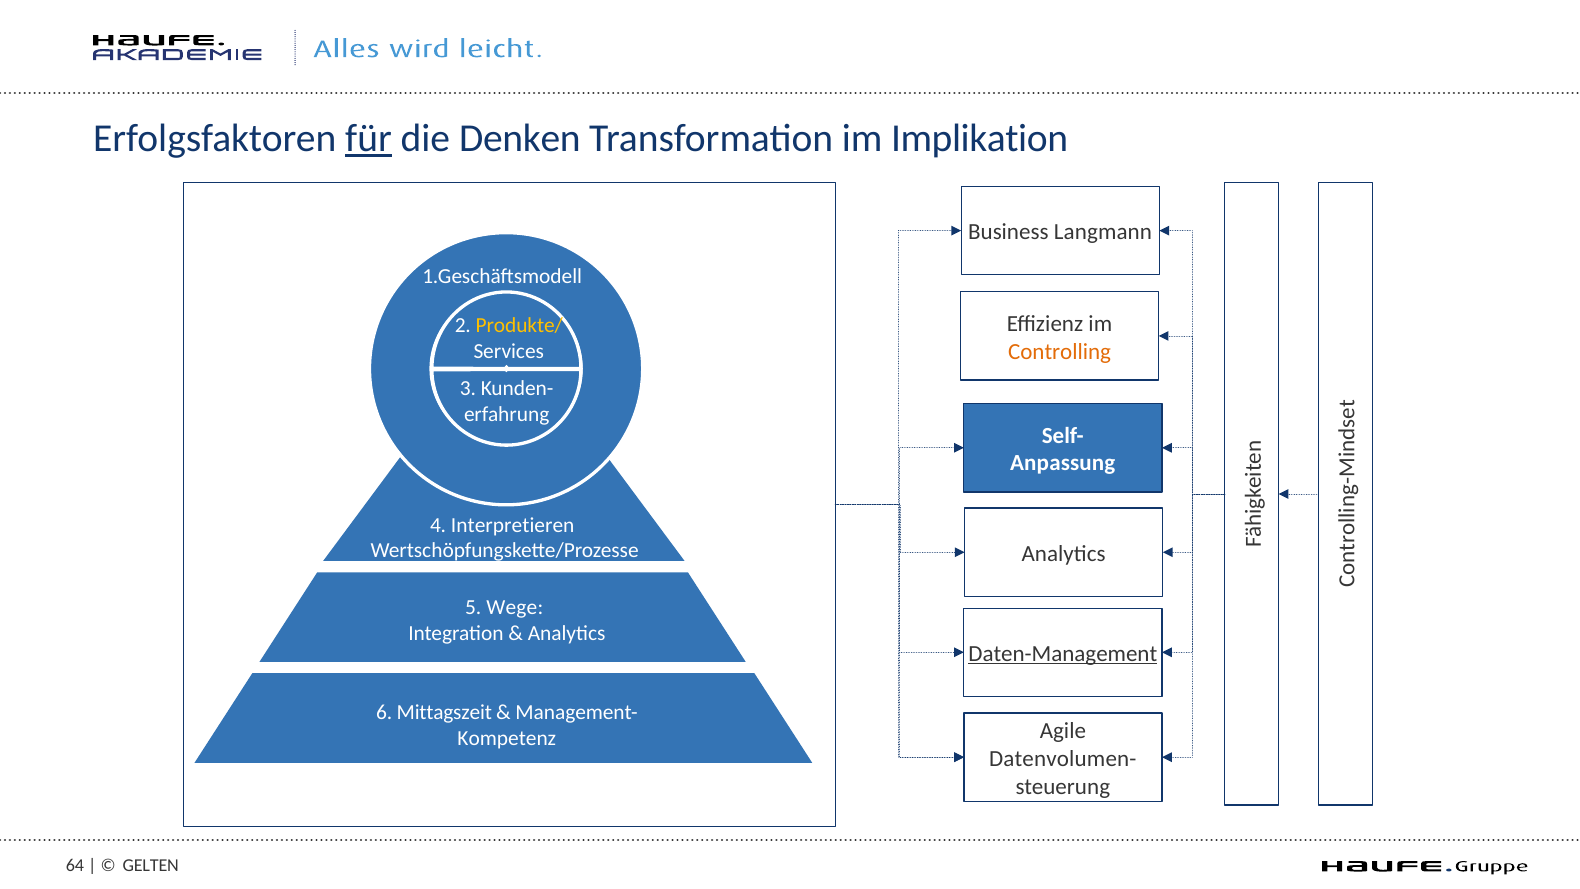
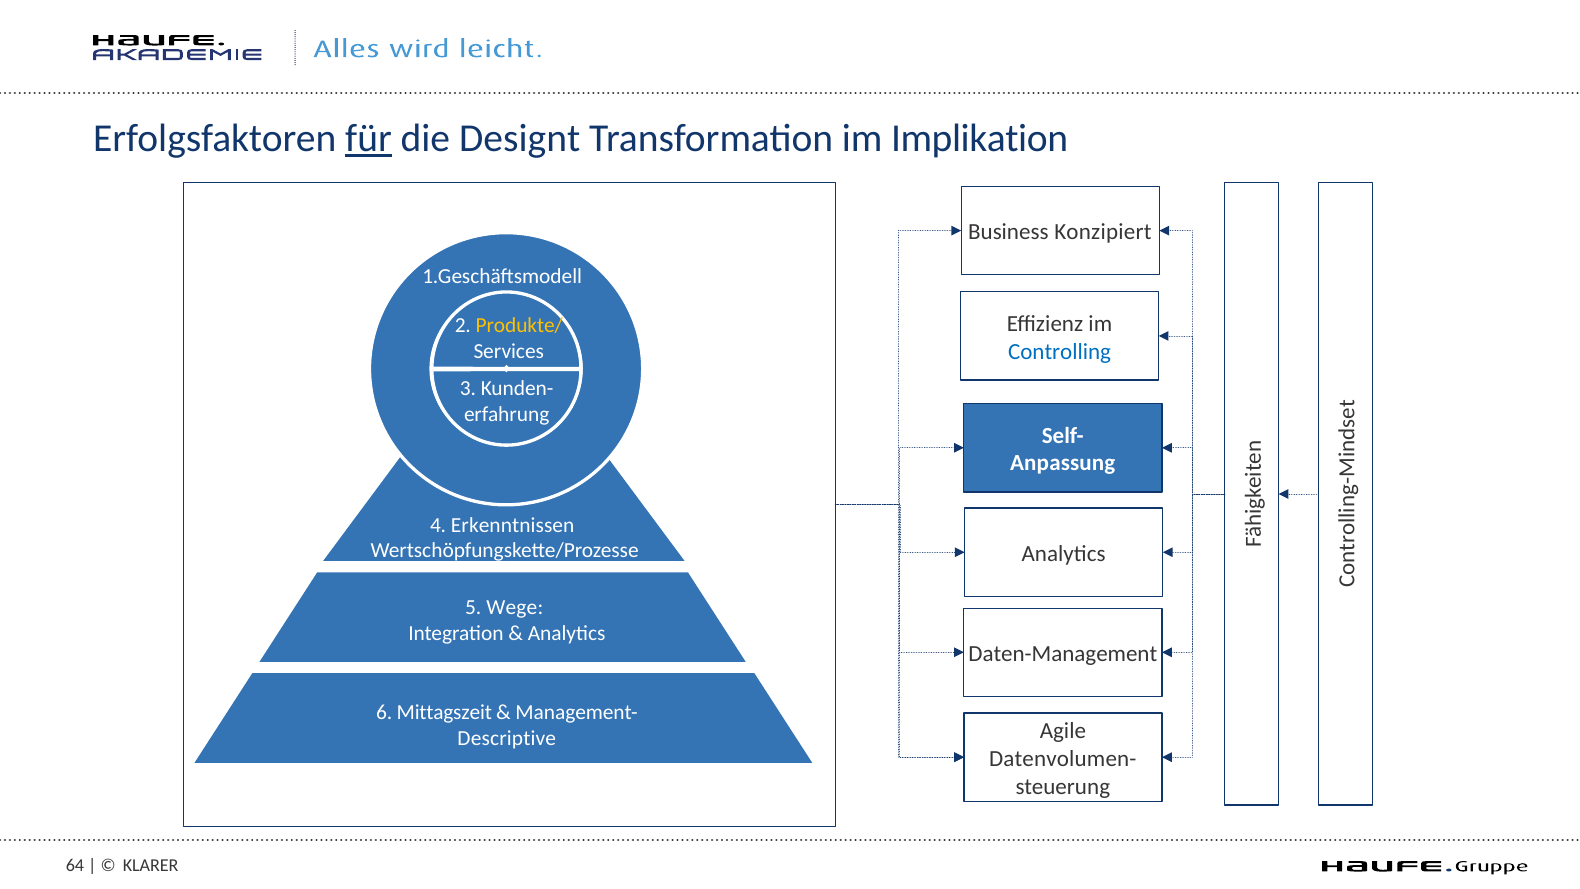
Denken: Denken -> Designt
Langmann: Langmann -> Konzipiert
Controlling colour: orange -> blue
Interpretieren: Interpretieren -> Erkenntnissen
Daten-Management underline: present -> none
Kompetenz: Kompetenz -> Descriptive
GELTEN: GELTEN -> KLARER
